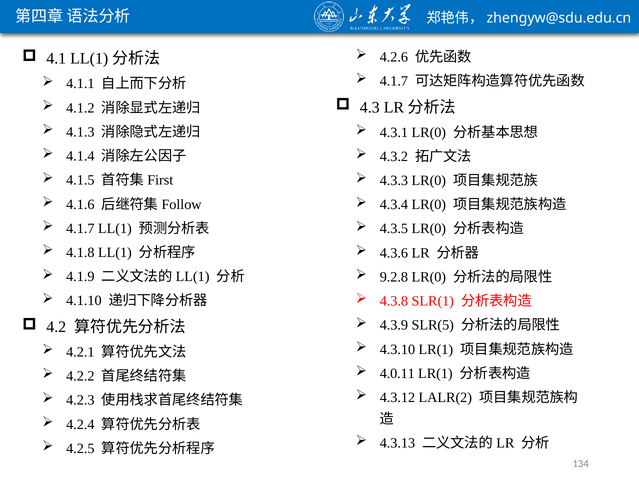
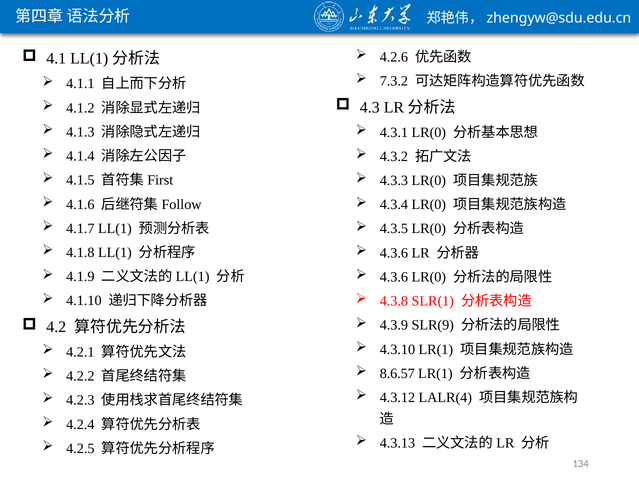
4.1.7 at (394, 81): 4.1.7 -> 7.3.2
9.2.8 at (394, 277): 9.2.8 -> 4.3.6
SLR(5: SLR(5 -> SLR(9
4.0.11: 4.0.11 -> 8.6.57
LALR(2: LALR(2 -> LALR(4
